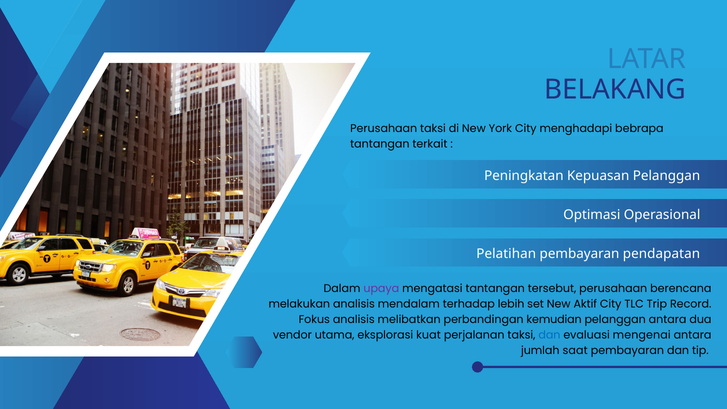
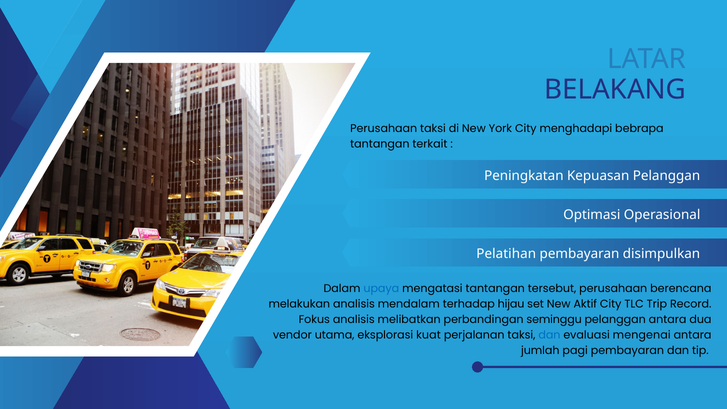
pendapatan: pendapatan -> disimpulkan
upaya colour: purple -> blue
lebih: lebih -> hijau
kemudian: kemudian -> seminggu
saat: saat -> pagi
